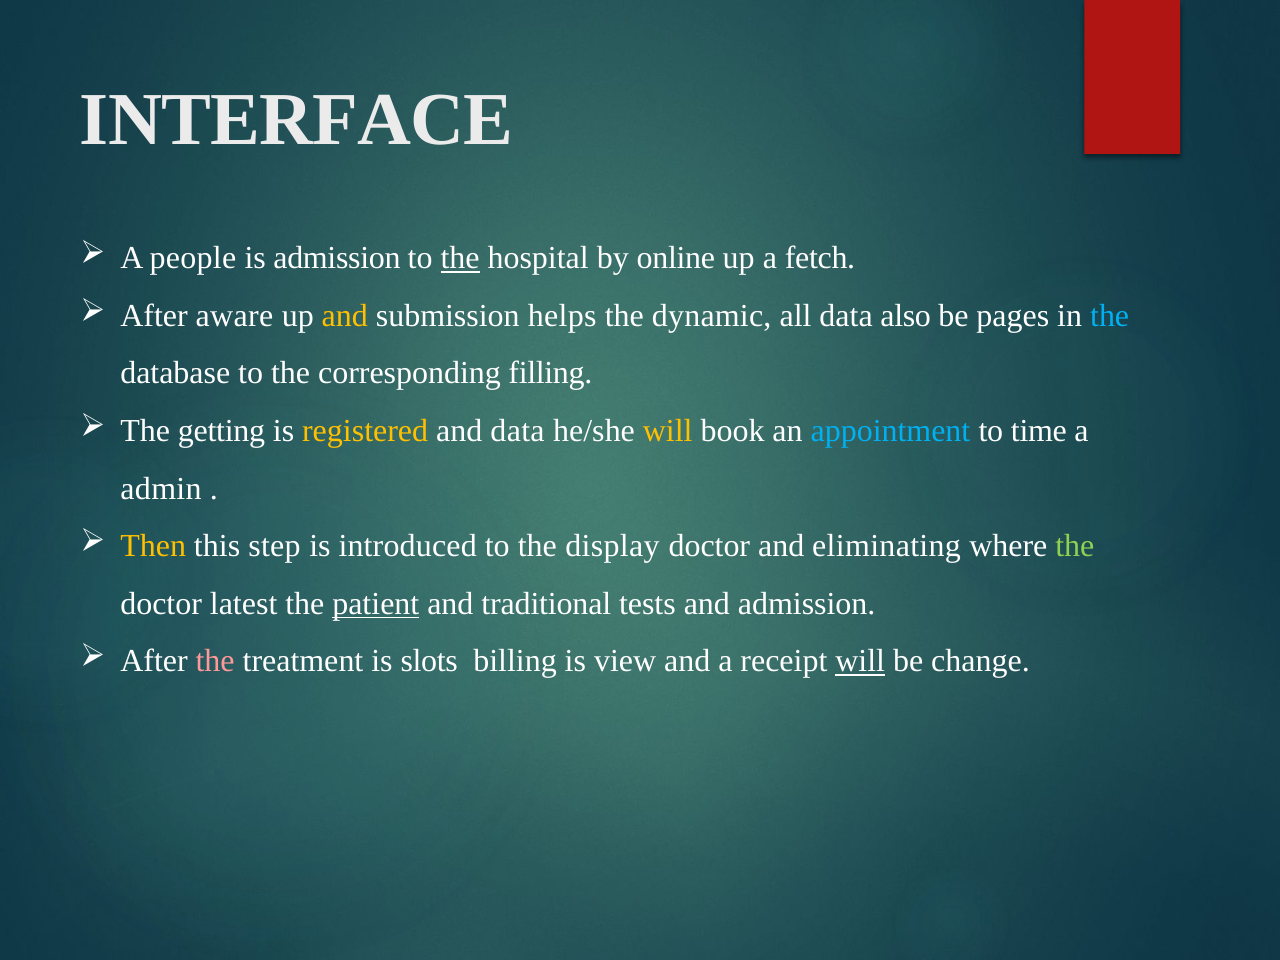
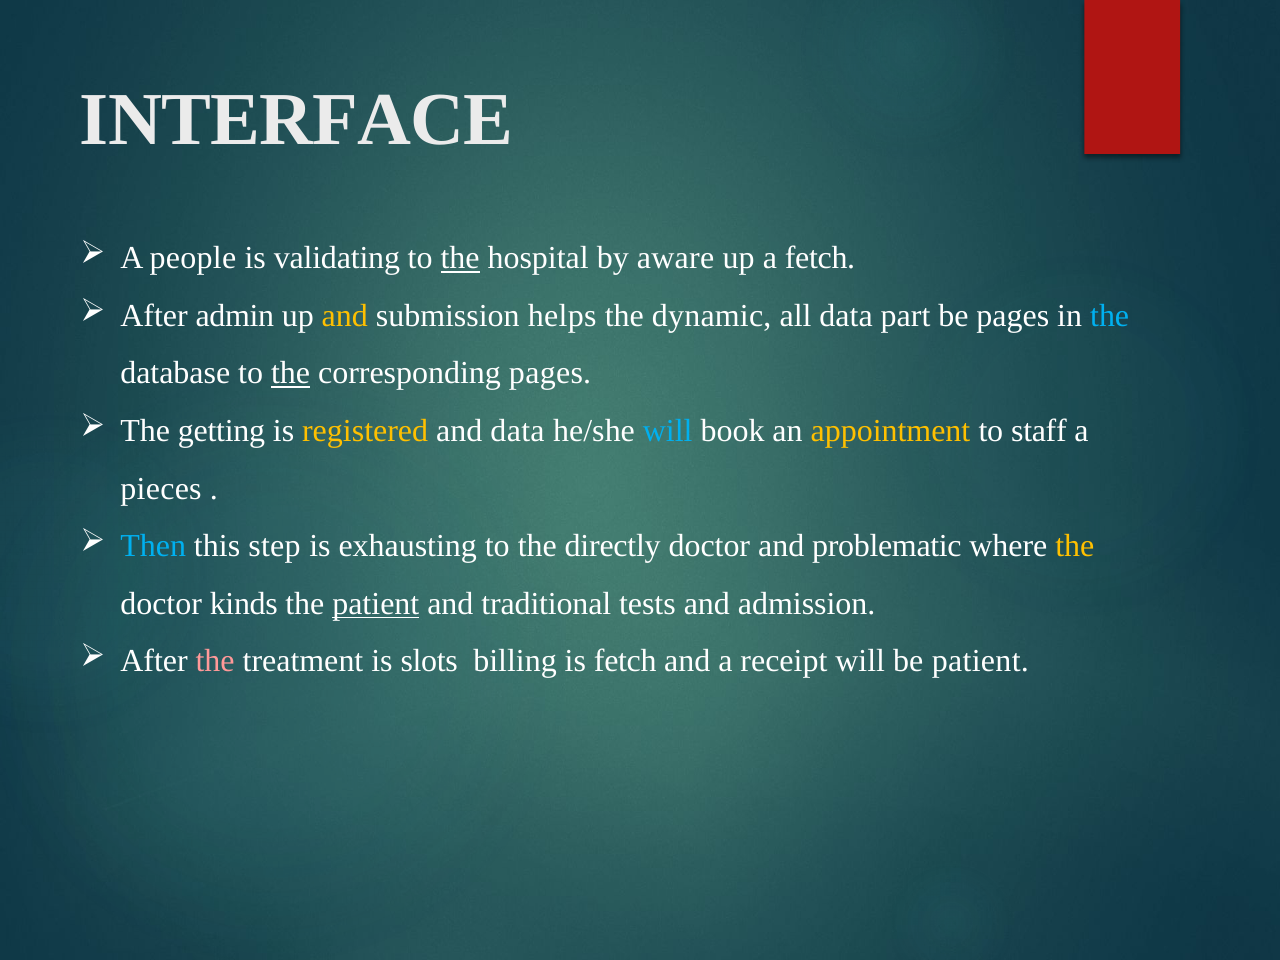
is admission: admission -> validating
online: online -> aware
aware: aware -> admin
also: also -> part
the at (291, 373) underline: none -> present
corresponding filling: filling -> pages
will at (668, 431) colour: yellow -> light blue
appointment colour: light blue -> yellow
time: time -> staff
admin: admin -> pieces
Then colour: yellow -> light blue
introduced: introduced -> exhausting
display: display -> directly
eliminating: eliminating -> problematic
the at (1075, 546) colour: light green -> yellow
latest: latest -> kinds
is view: view -> fetch
will at (860, 661) underline: present -> none
be change: change -> patient
